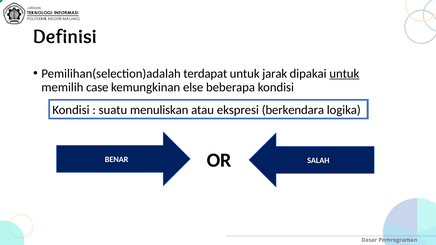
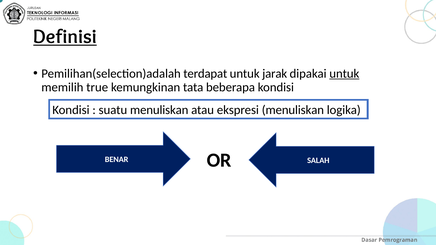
Definisi underline: none -> present
case: case -> true
else: else -> tata
ekspresi berkendara: berkendara -> menuliskan
